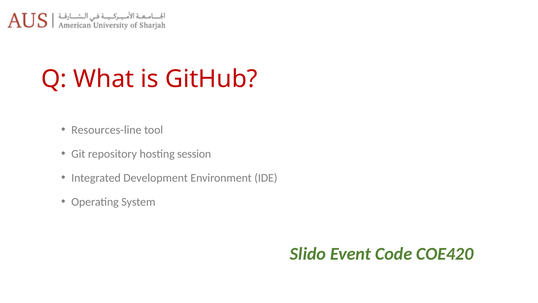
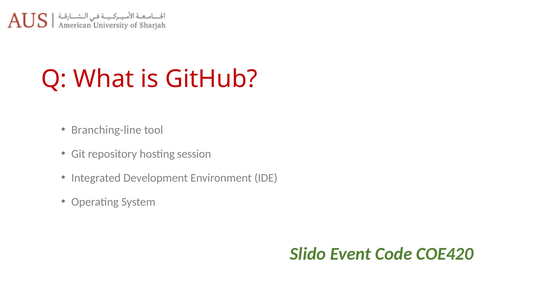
Resources-line: Resources-line -> Branching-line
